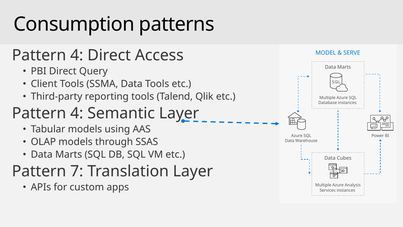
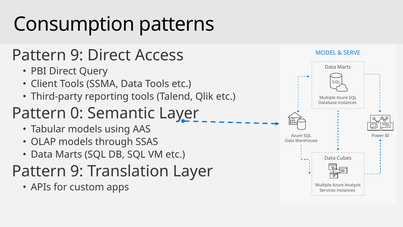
4 at (77, 55): 4 -> 9
4 at (77, 113): 4 -> 0
7 at (77, 171): 7 -> 9
